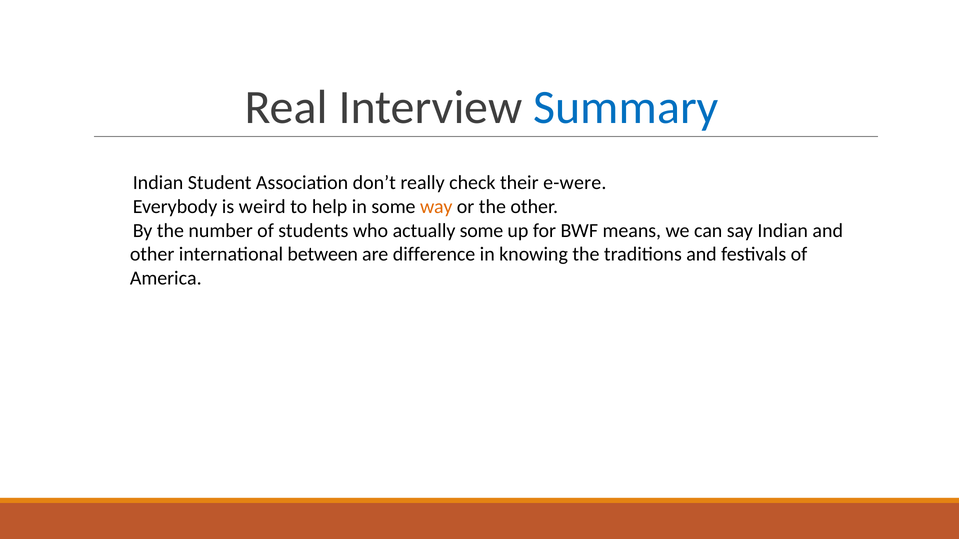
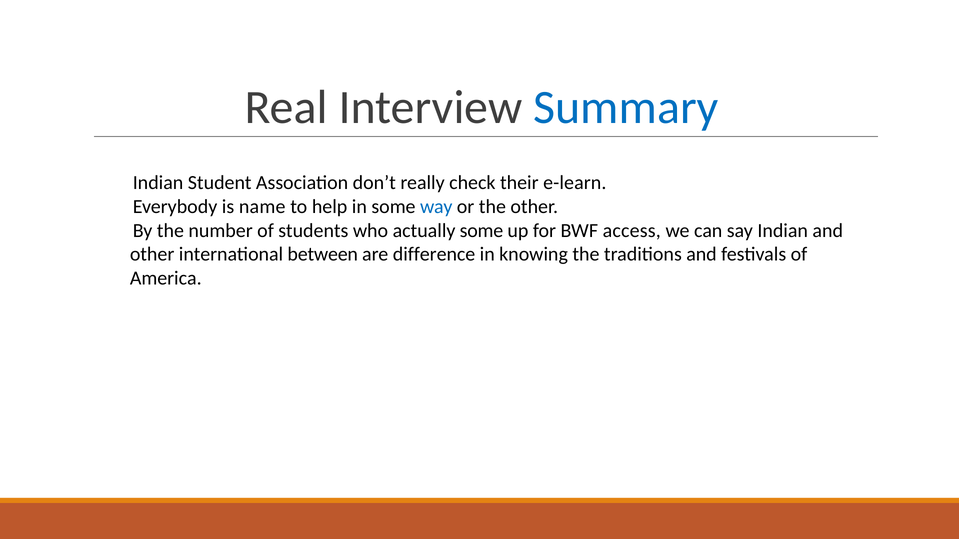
e-were: e-were -> e-learn
weird: weird -> name
way colour: orange -> blue
means: means -> access
